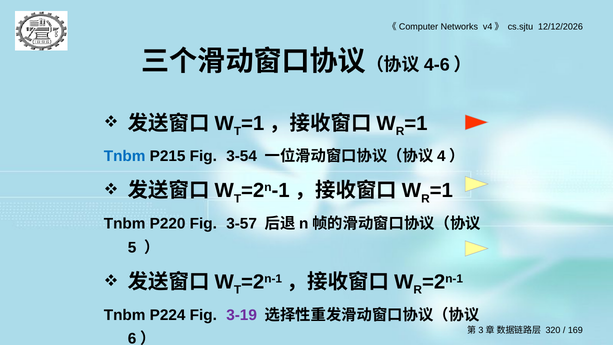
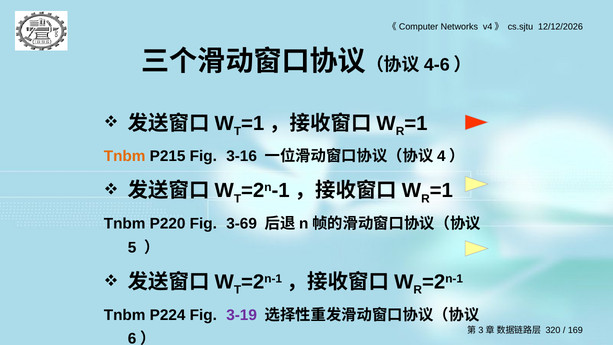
Tnbm at (125, 156) colour: blue -> orange
3-54: 3-54 -> 3-16
3-57: 3-57 -> 3-69
